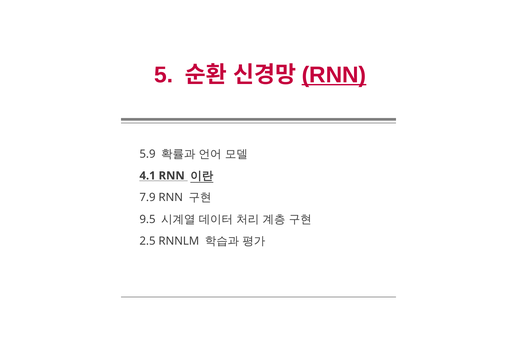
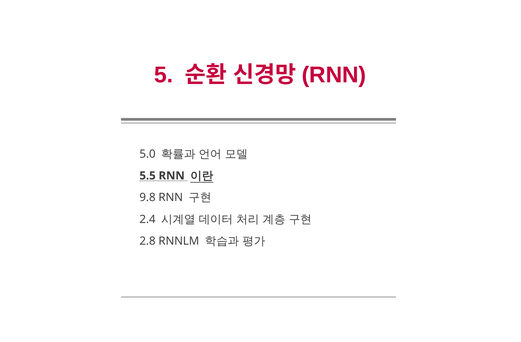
RNN at (334, 75) underline: present -> none
5.9: 5.9 -> 5.0
4.1: 4.1 -> 5.5
7.9: 7.9 -> 9.8
9.5: 9.5 -> 2.4
2.5: 2.5 -> 2.8
